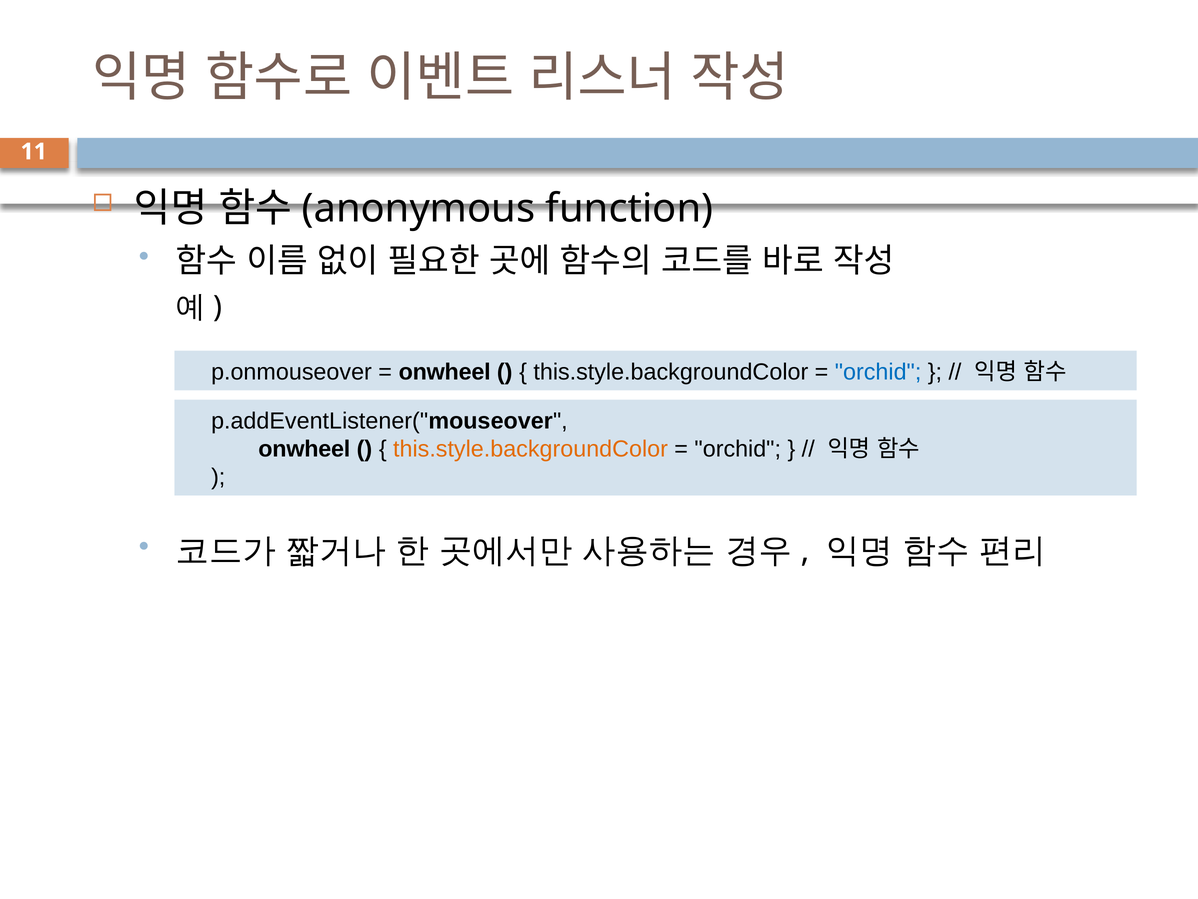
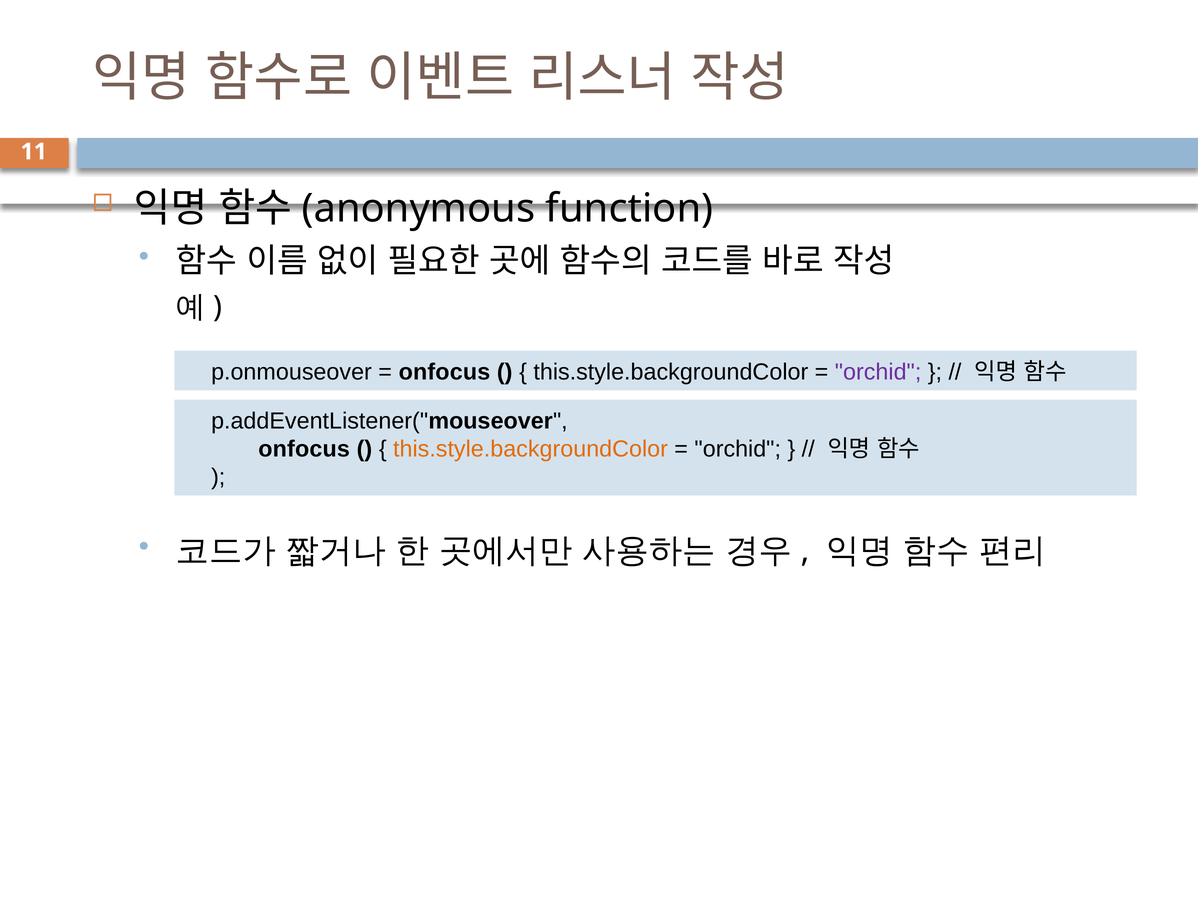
onwheel at (445, 372): onwheel -> onfocus
orchid at (878, 372) colour: blue -> purple
onwheel at (304, 449): onwheel -> onfocus
